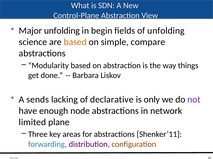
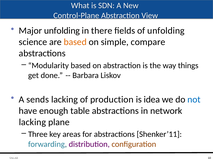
begin: begin -> there
declarative: declarative -> production
only: only -> idea
not colour: purple -> blue
node: node -> table
limited at (32, 123): limited -> lacking
